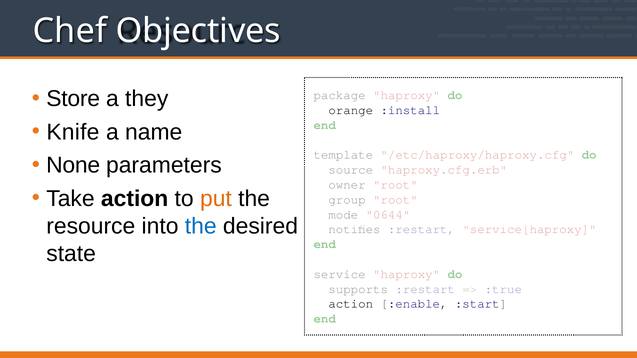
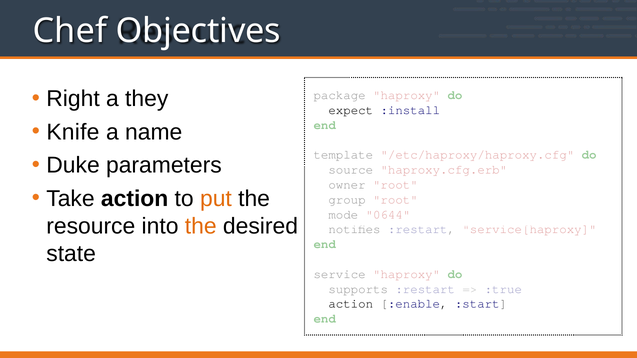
Store: Store -> Right
orange: orange -> expect
None: None -> Duke
the at (201, 226) colour: blue -> orange
